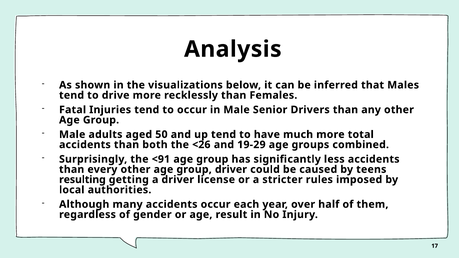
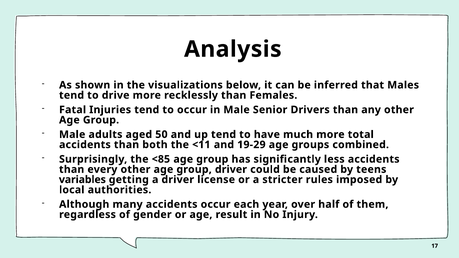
<26: <26 -> <11
<91: <91 -> <85
resulting: resulting -> variables
